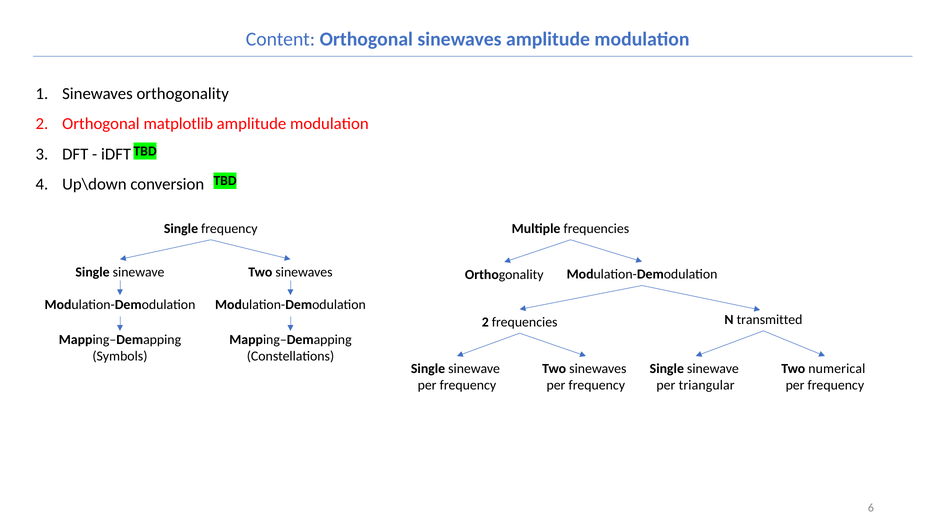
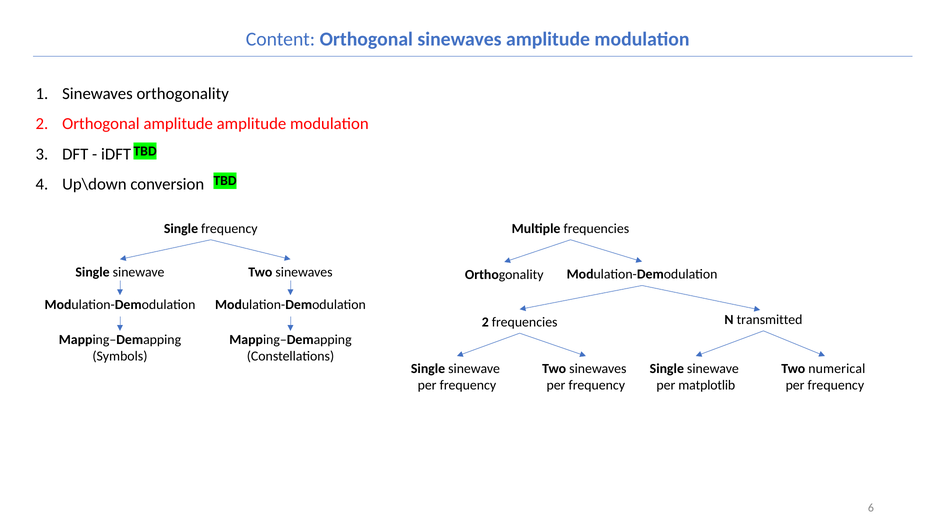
Orthogonal matplotlib: matplotlib -> amplitude
triangular: triangular -> matplotlib
